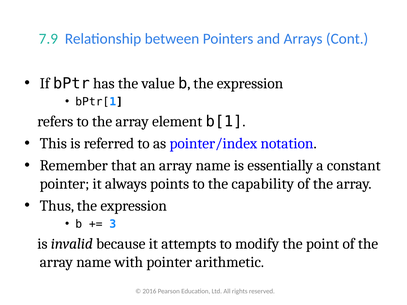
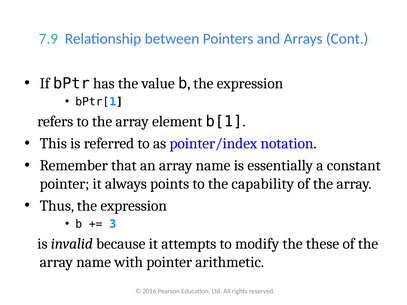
point: point -> these
